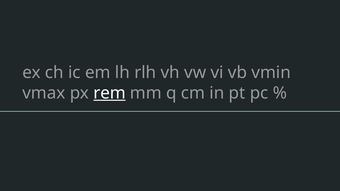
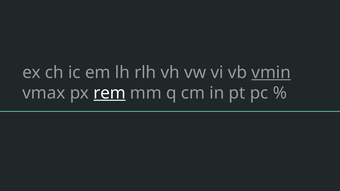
vmin underline: none -> present
